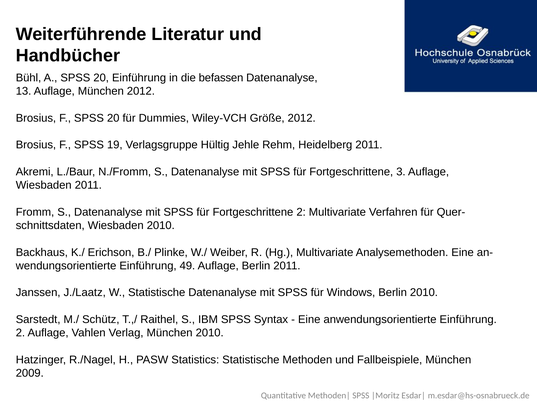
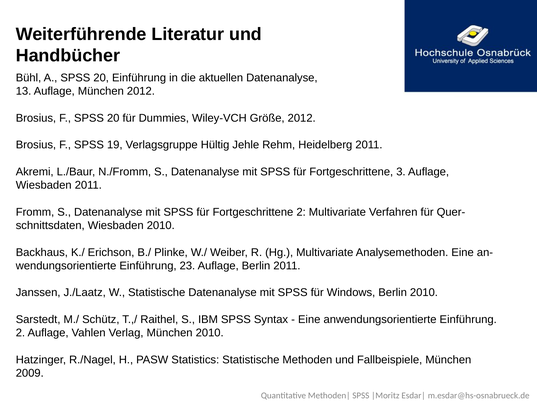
befassen: befassen -> aktuellen
49: 49 -> 23
